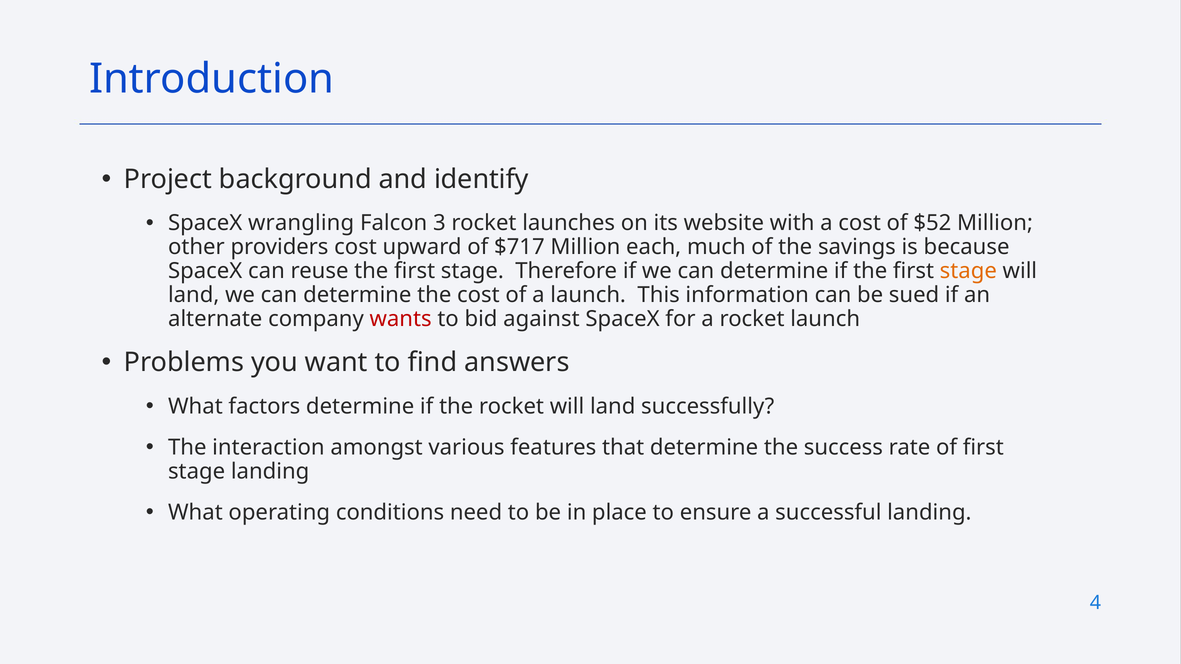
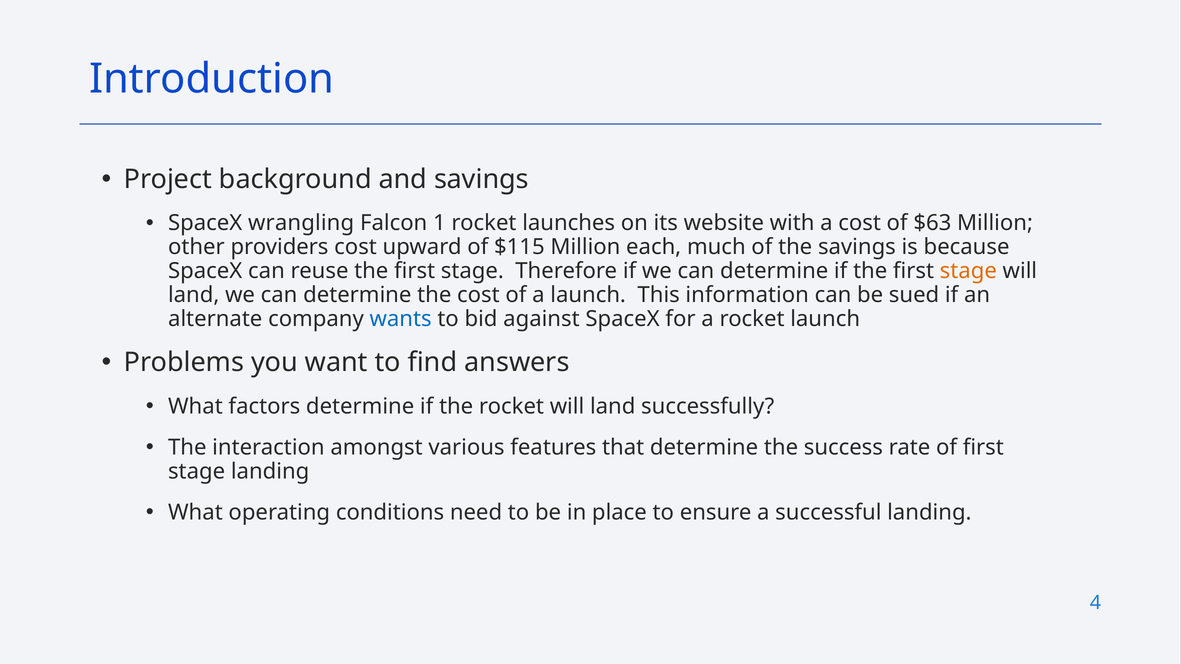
and identify: identify -> savings
3: 3 -> 1
$52: $52 -> $63
$717: $717 -> $115
wants colour: red -> blue
